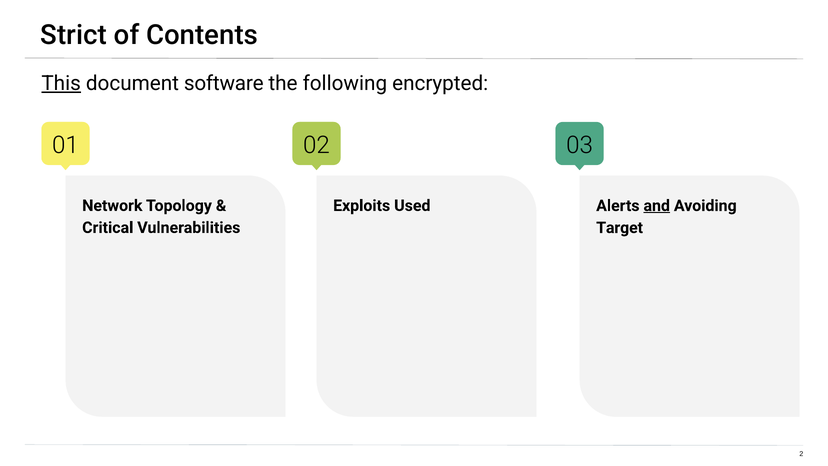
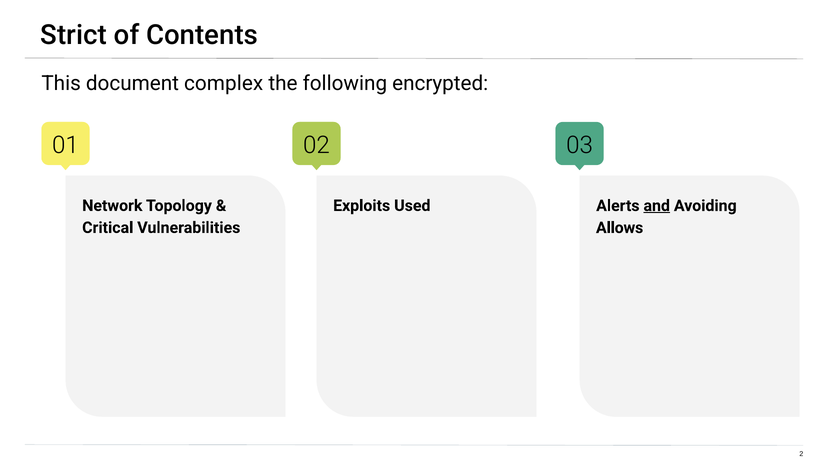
This underline: present -> none
software: software -> complex
Target: Target -> Allows
